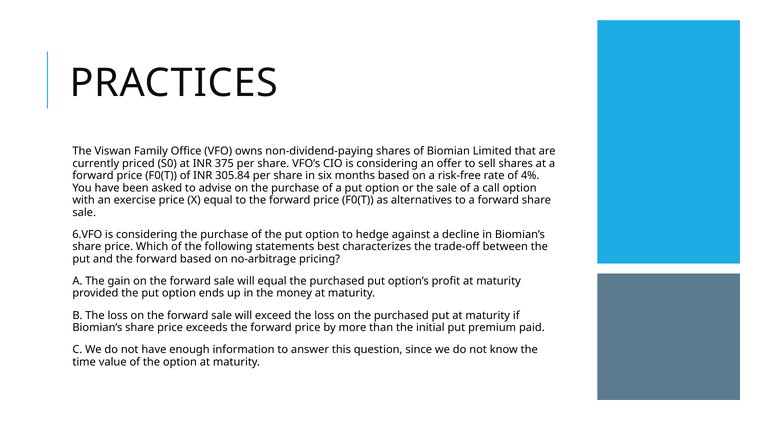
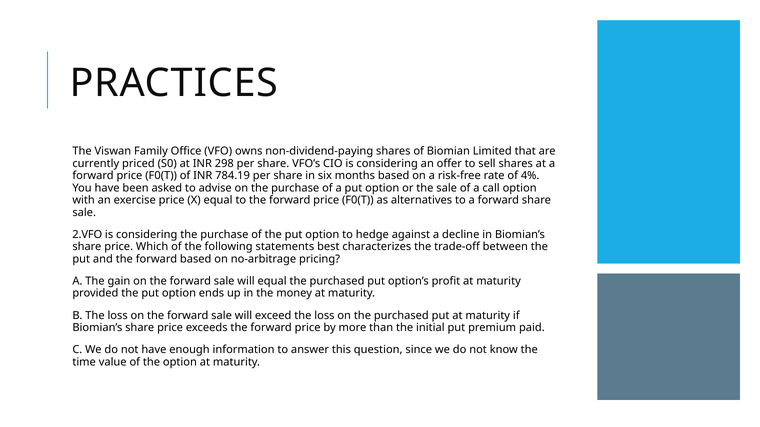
375: 375 -> 298
305.84: 305.84 -> 784.19
6.VFO: 6.VFO -> 2.VFO
